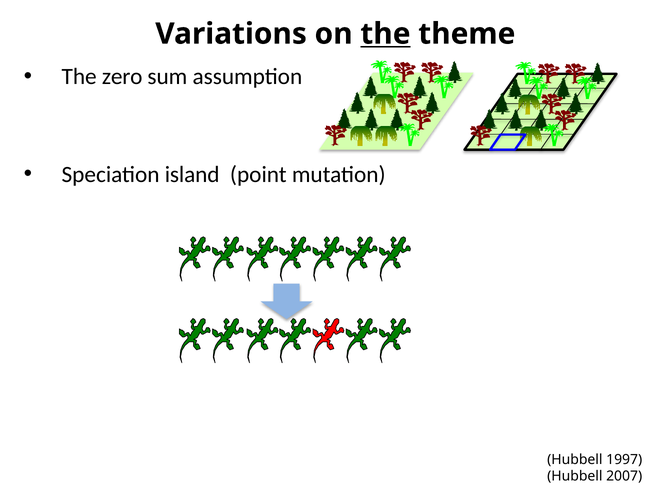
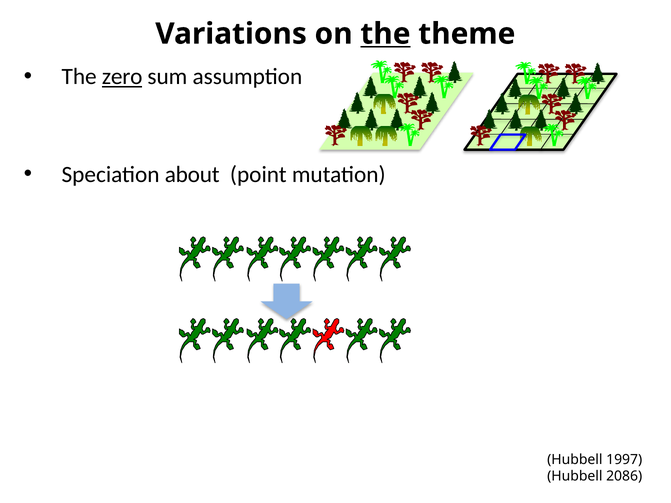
zero underline: none -> present
island: island -> about
2007: 2007 -> 2086
